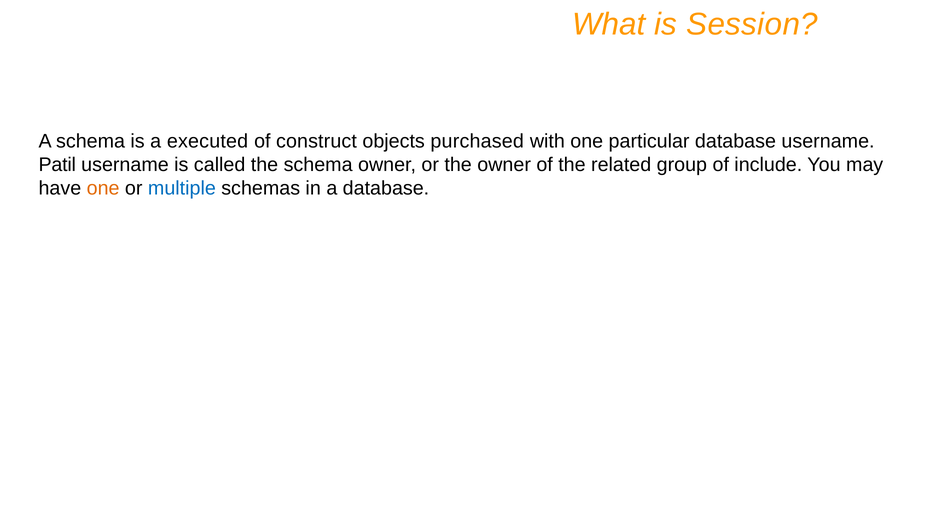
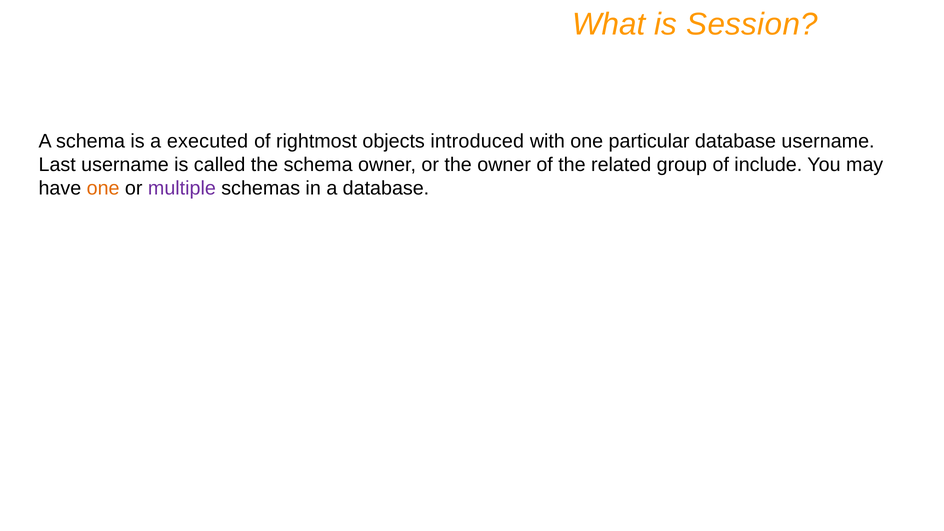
construct: construct -> rightmost
purchased: purchased -> introduced
Patil: Patil -> Last
multiple colour: blue -> purple
